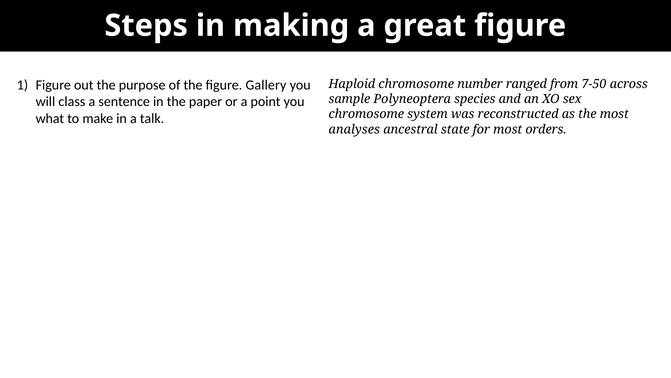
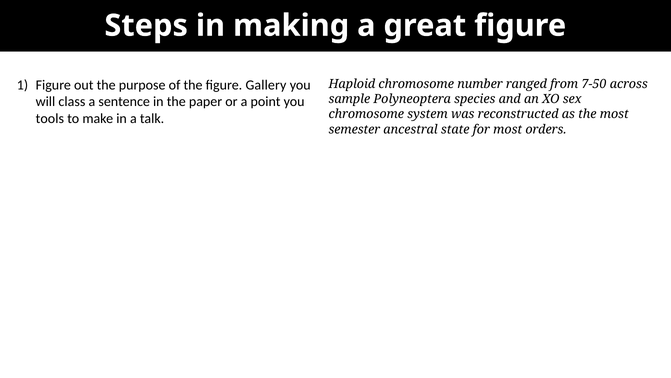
what: what -> tools
analyses: analyses -> semester
